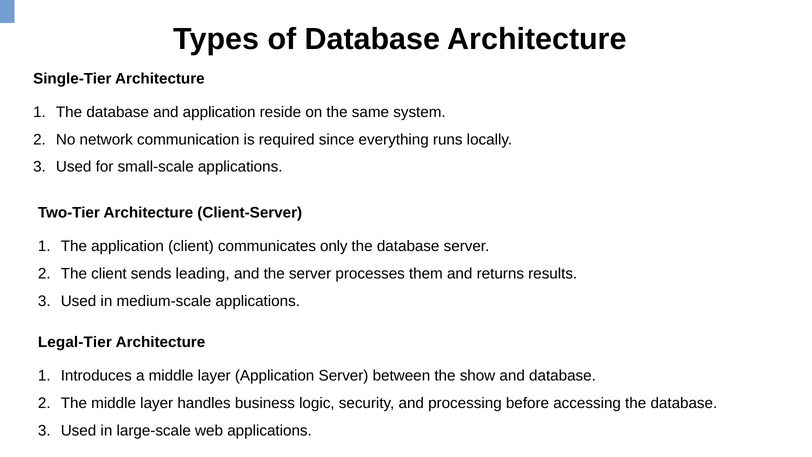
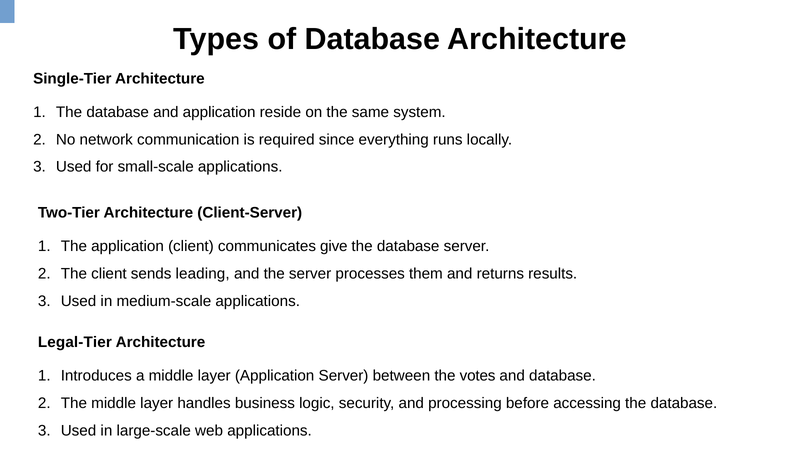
only: only -> give
show: show -> votes
